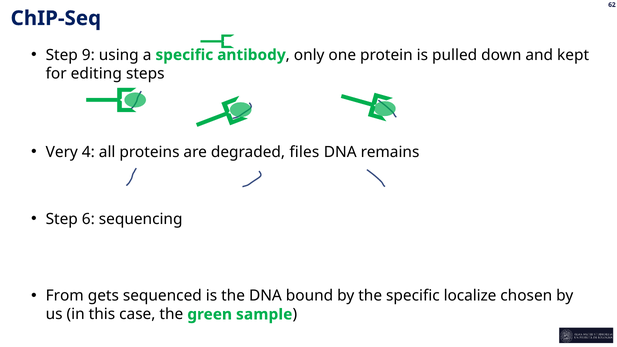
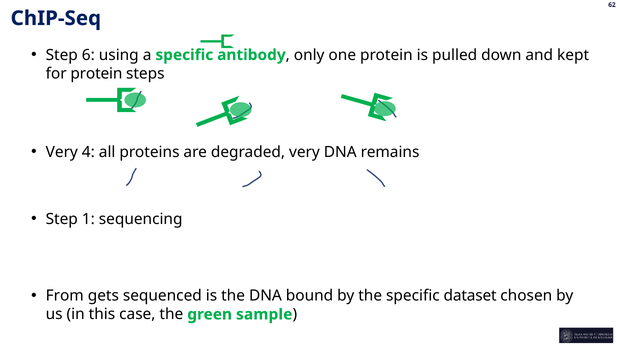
9: 9 -> 6
for editing: editing -> protein
degraded files: files -> very
6: 6 -> 1
localize: localize -> dataset
